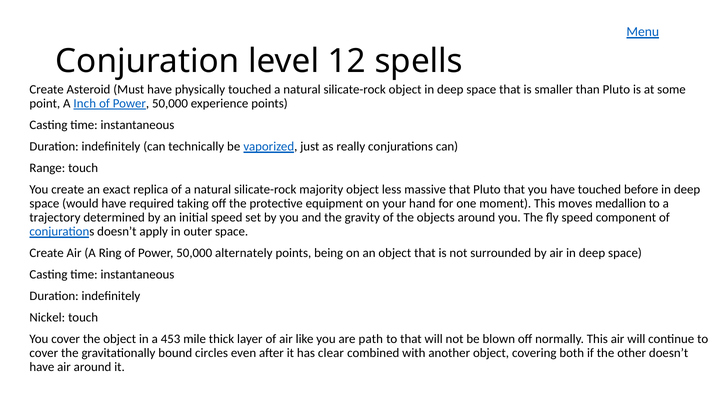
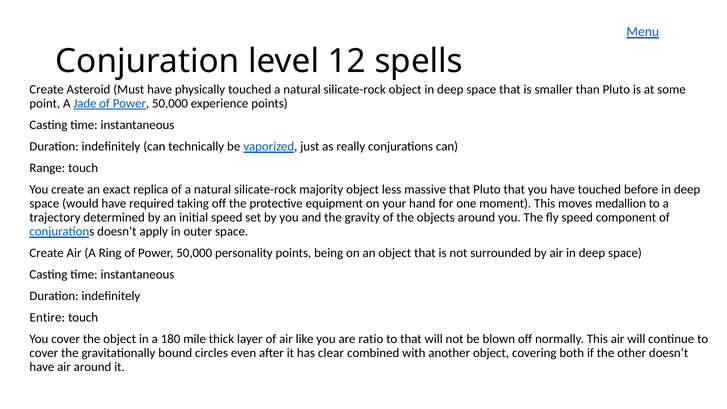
Inch: Inch -> Jade
alternately: alternately -> personality
Nickel: Nickel -> Entire
453: 453 -> 180
path: path -> ratio
